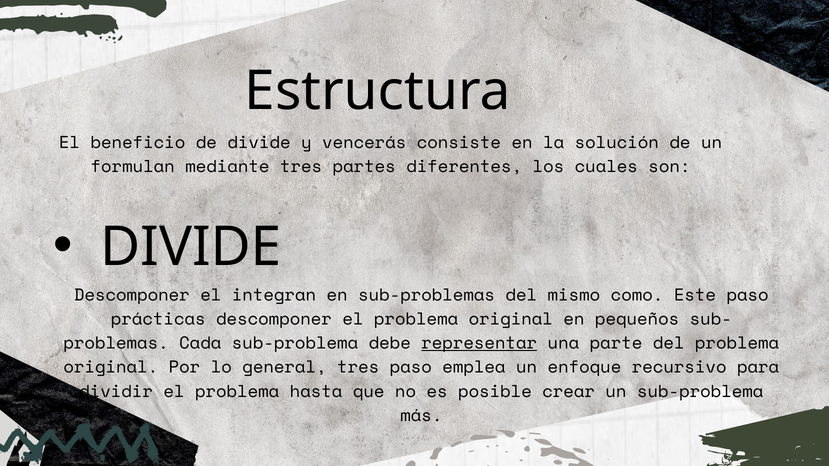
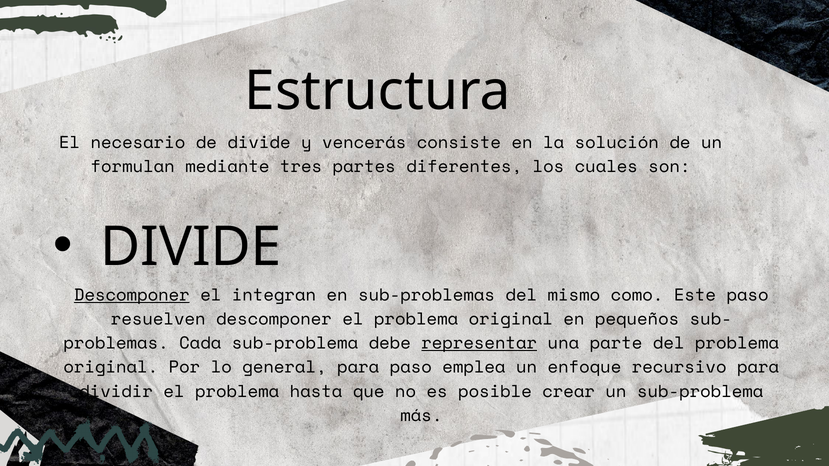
beneficio: beneficio -> necesario
Descomponer at (132, 295) underline: none -> present
prácticas: prácticas -> resuelven
general tres: tres -> para
